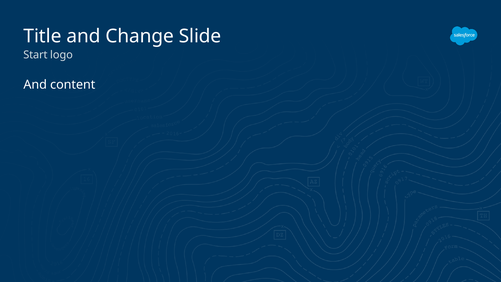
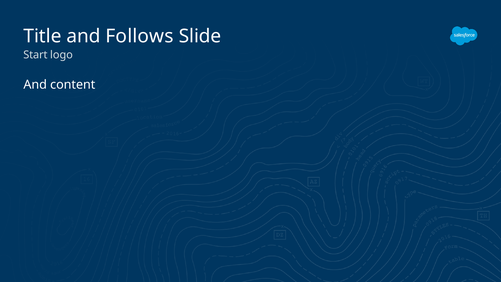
Change: Change -> Follows
